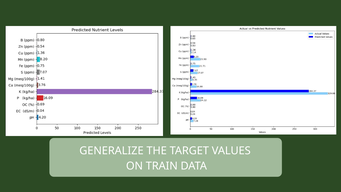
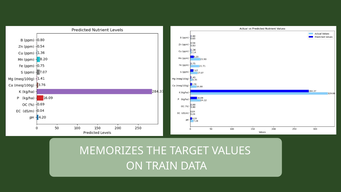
GENERALIZE: GENERALIZE -> MEMORIZES
